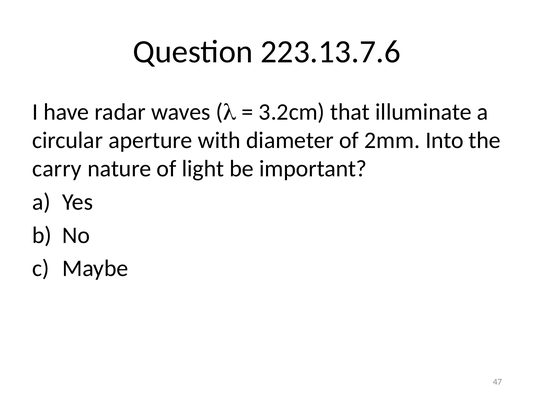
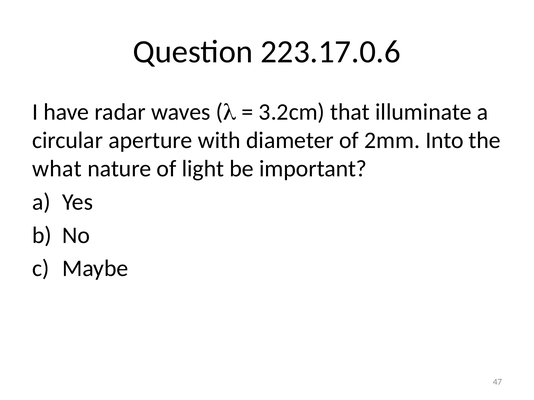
223.13.7.6: 223.13.7.6 -> 223.17.0.6
carry: carry -> what
